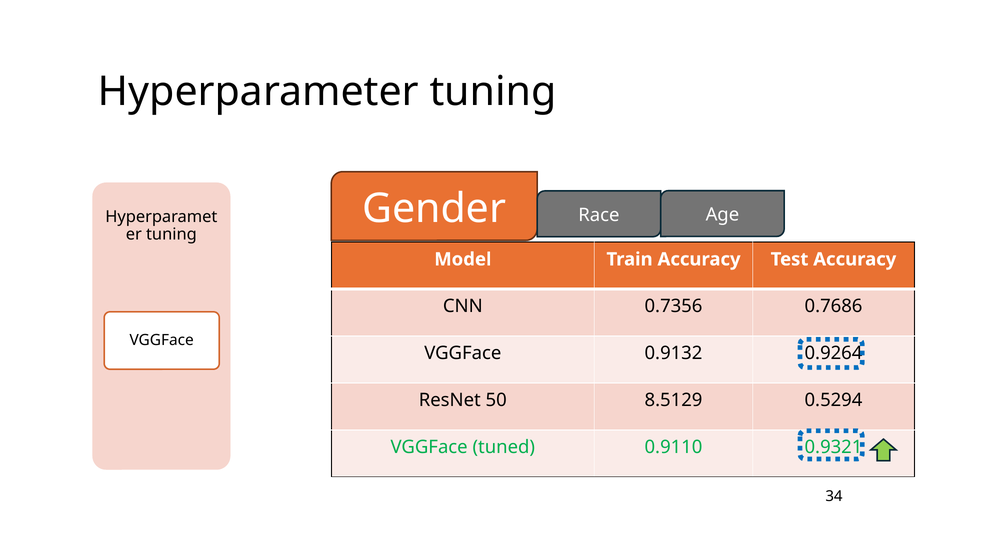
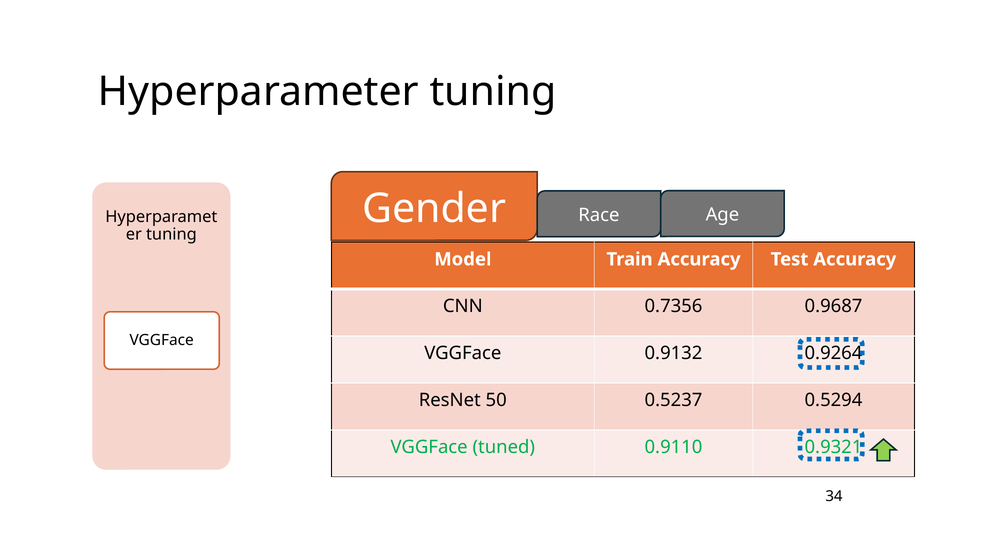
0.7686: 0.7686 -> 0.9687
8.5129: 8.5129 -> 0.5237
